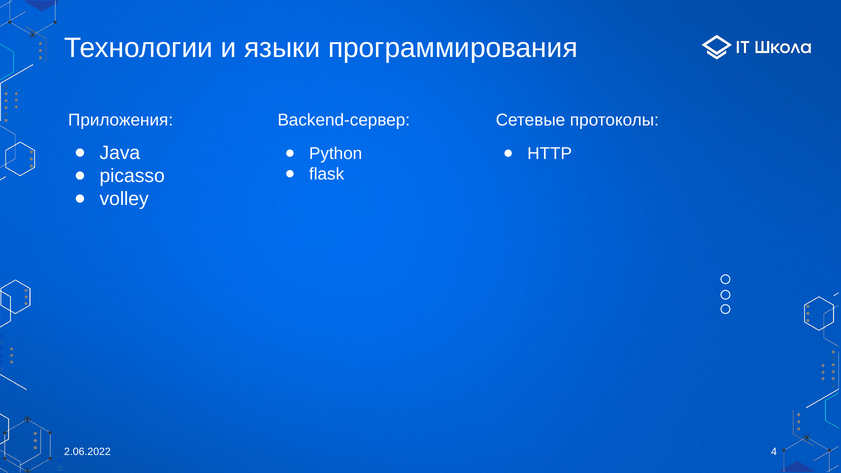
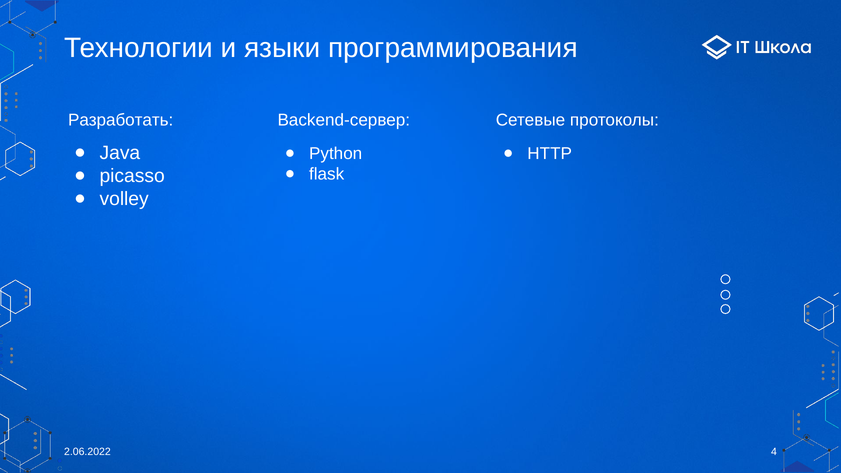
Приложения: Приложения -> Разработать
